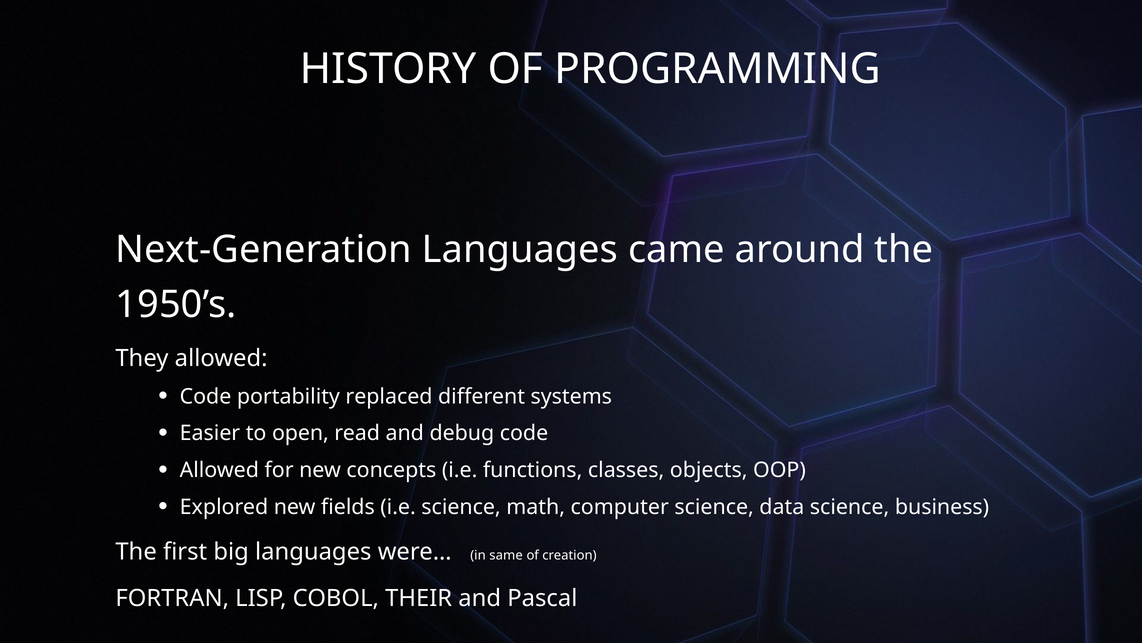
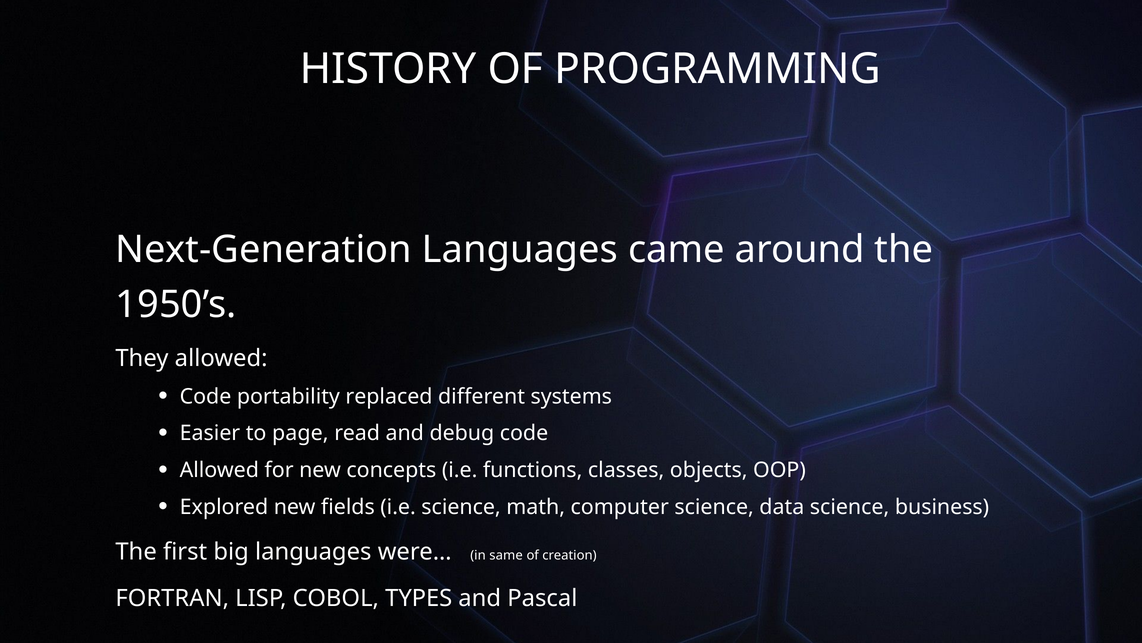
open: open -> page
THEIR: THEIR -> TYPES
